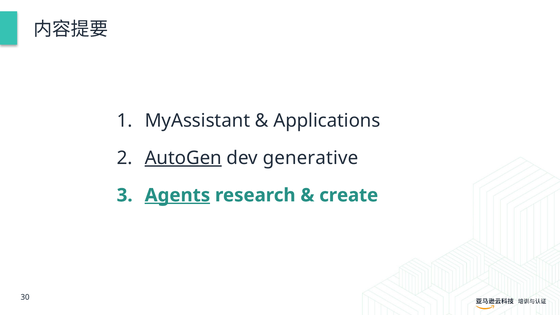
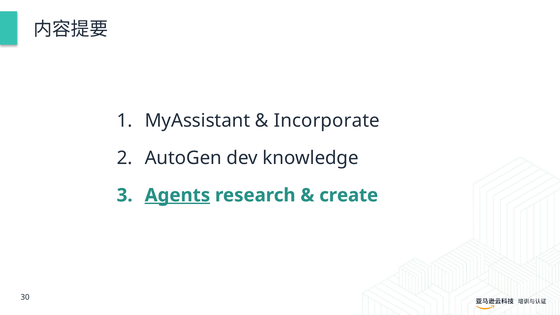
Applications: Applications -> Incorporate
AutoGen underline: present -> none
generative: generative -> knowledge
